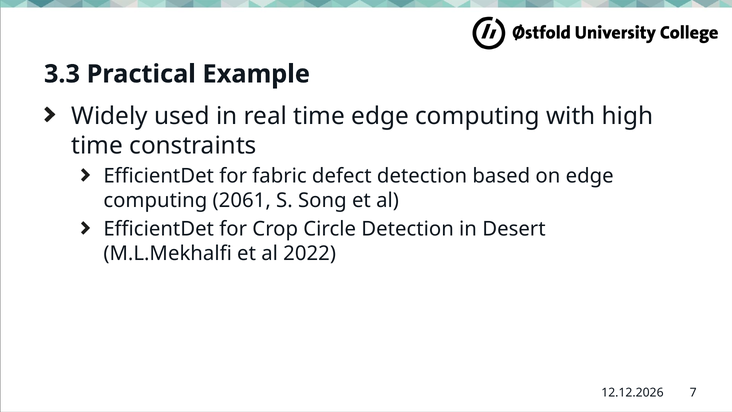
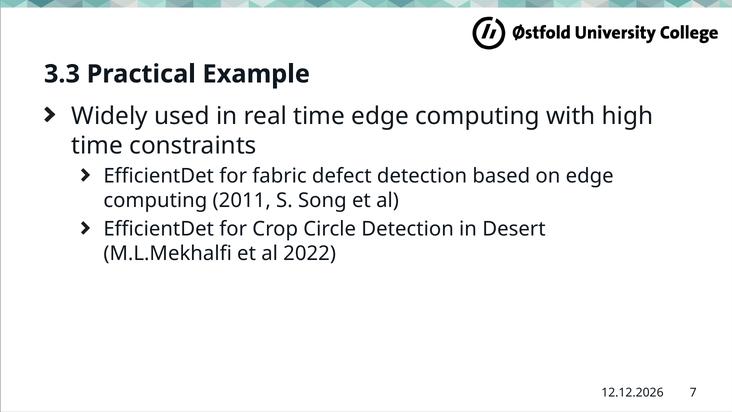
2061: 2061 -> 2011
